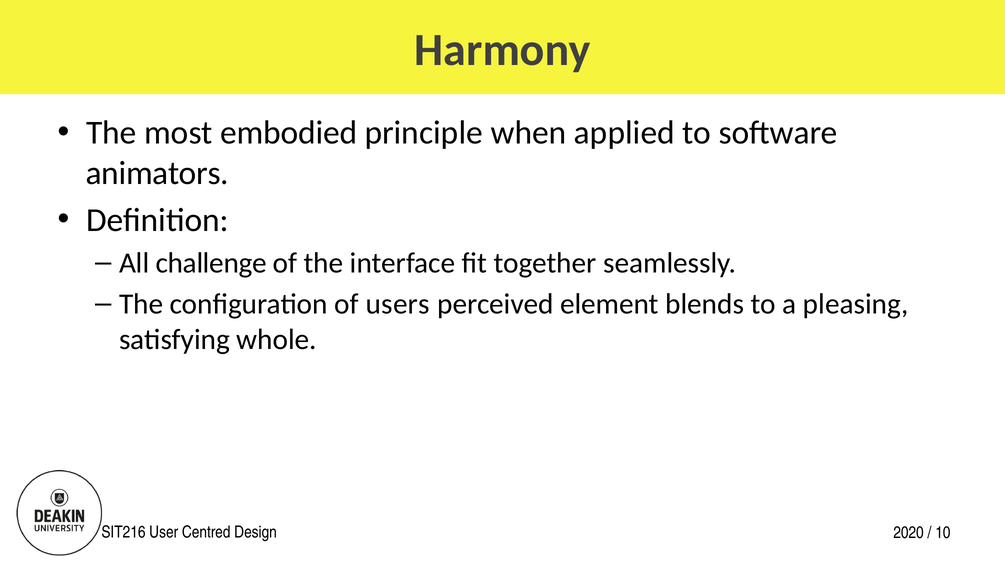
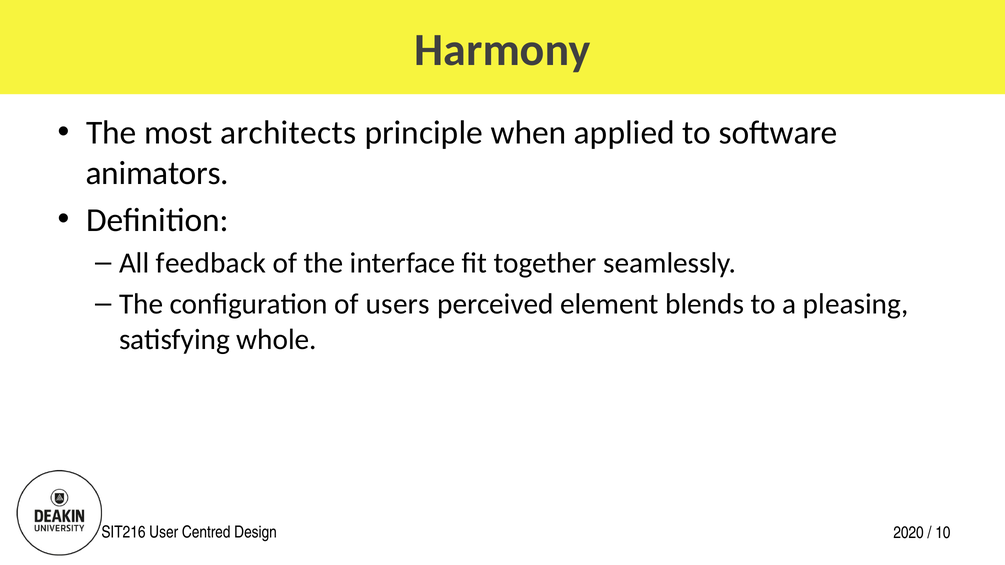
embodied: embodied -> architects
challenge: challenge -> feedback
